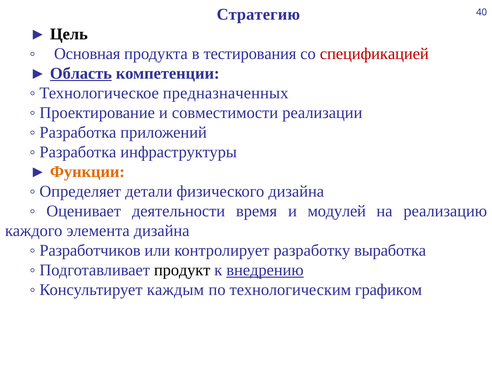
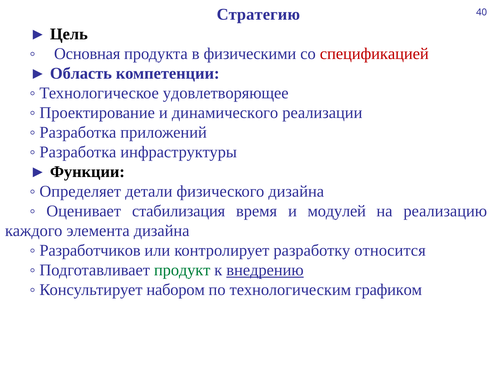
тестирования: тестирования -> физическими
Область underline: present -> none
предназначенных: предназначенных -> удовлетворяющее
совместимости: совместимости -> динамического
Функции colour: orange -> black
деятельности: деятельности -> стабилизация
выработка: выработка -> относится
продукт colour: black -> green
каждым: каждым -> набором
